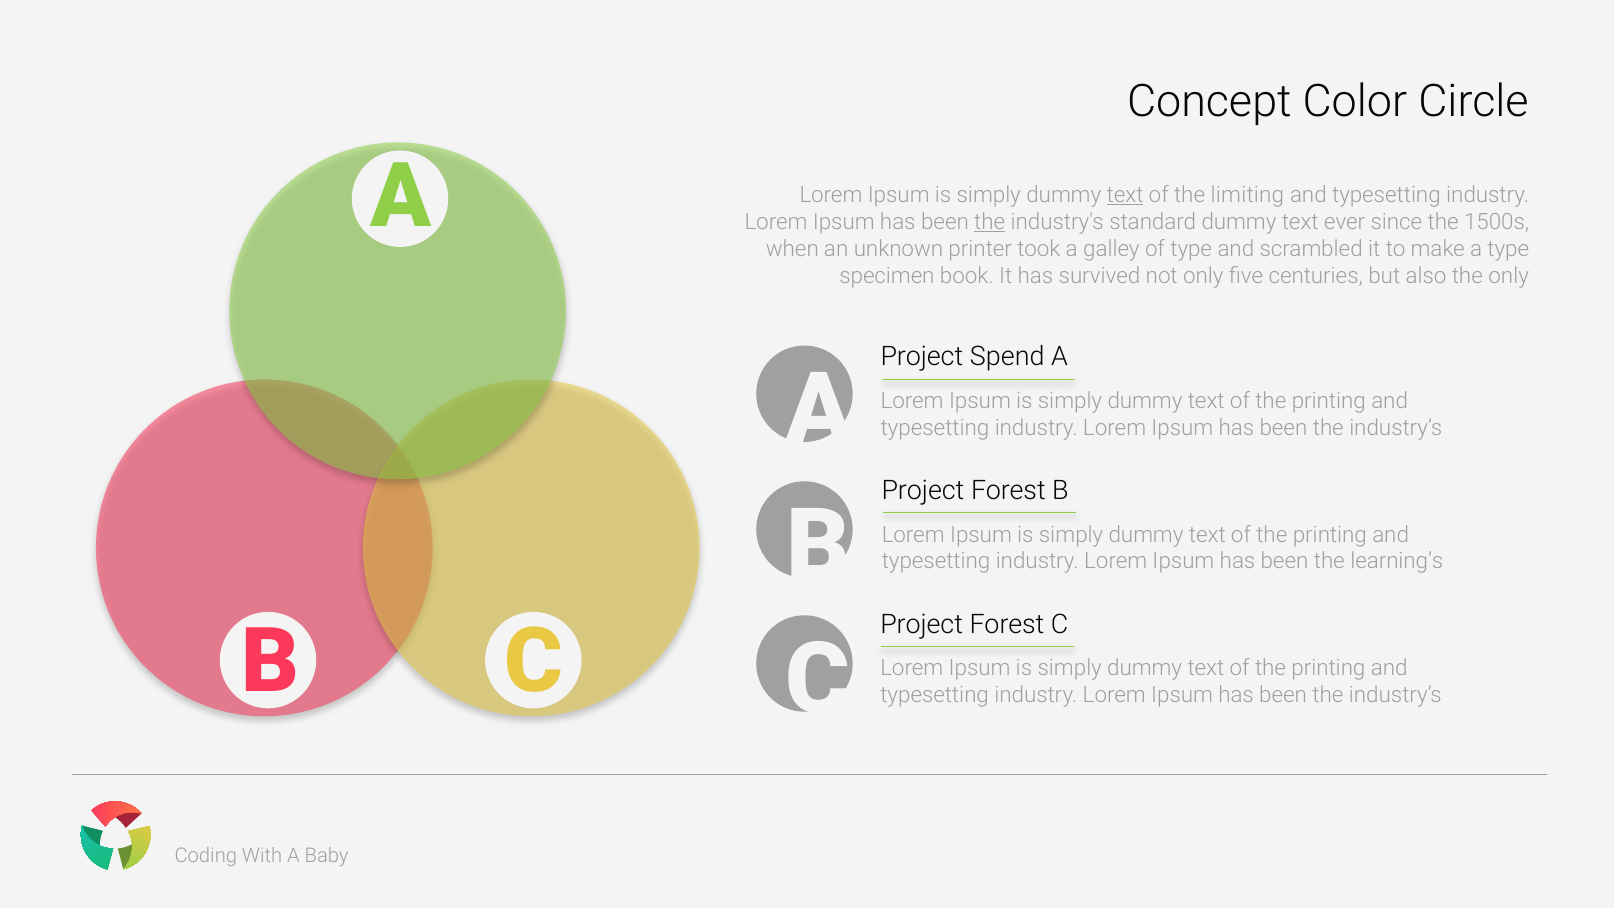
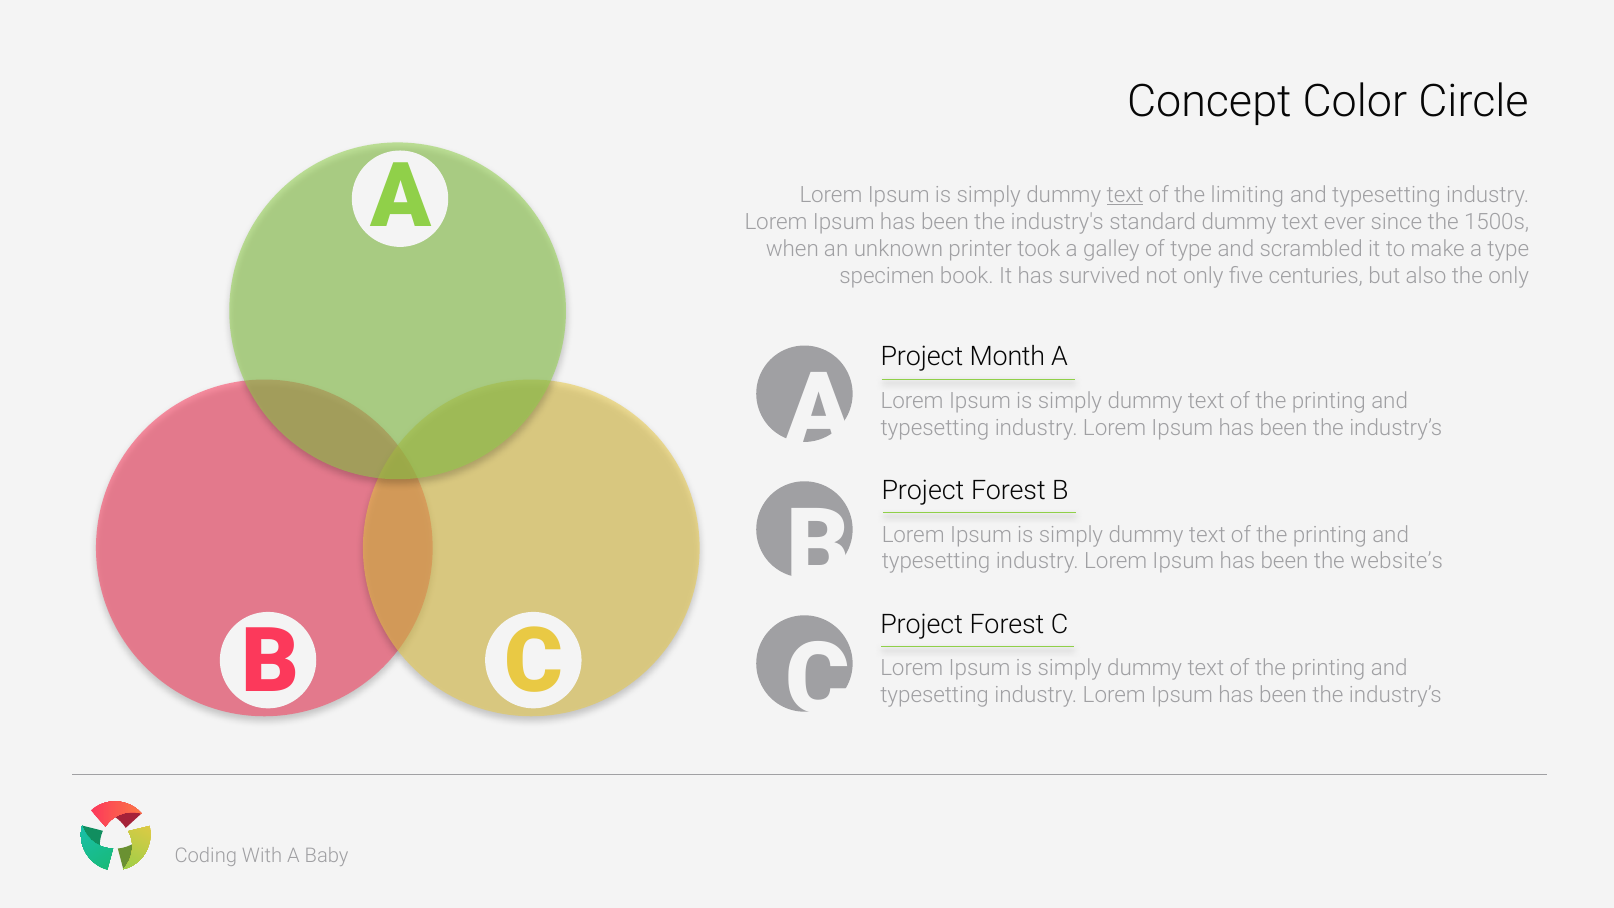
the at (990, 222) underline: present -> none
Spend: Spend -> Month
learning’s: learning’s -> website’s
